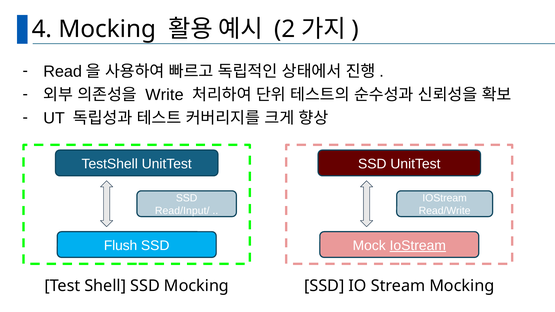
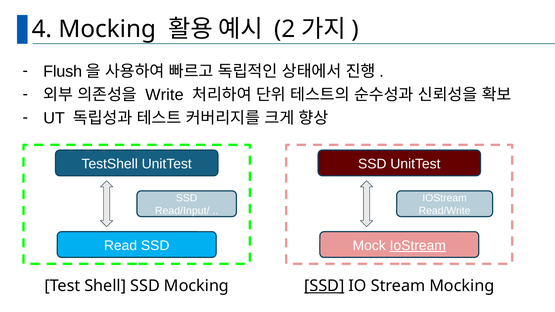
Read: Read -> Flush
Flush: Flush -> Read
SSD at (324, 286) underline: none -> present
